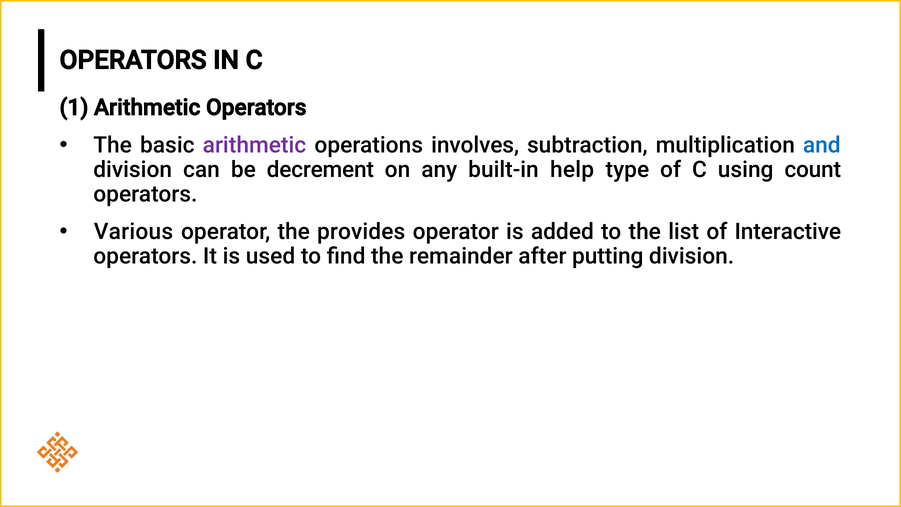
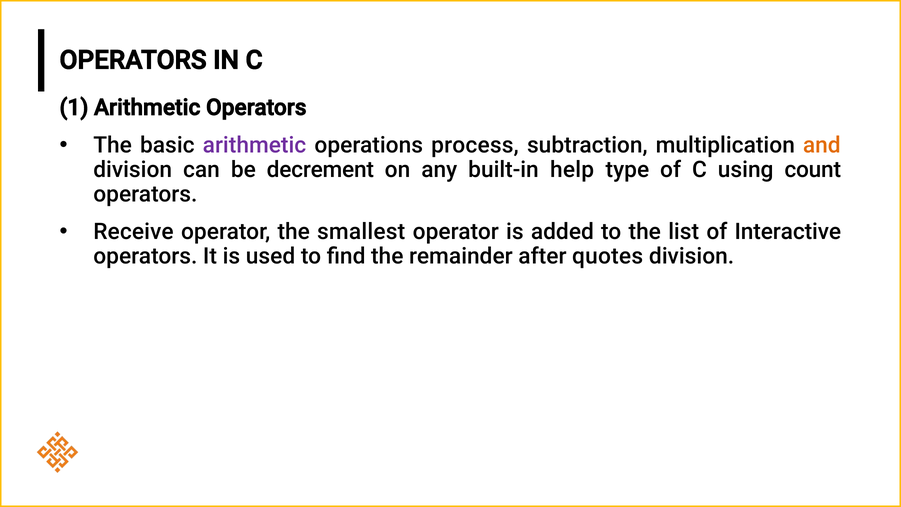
involves: involves -> process
and colour: blue -> orange
Various: Various -> Receive
provides: provides -> smallest
putting: putting -> quotes
